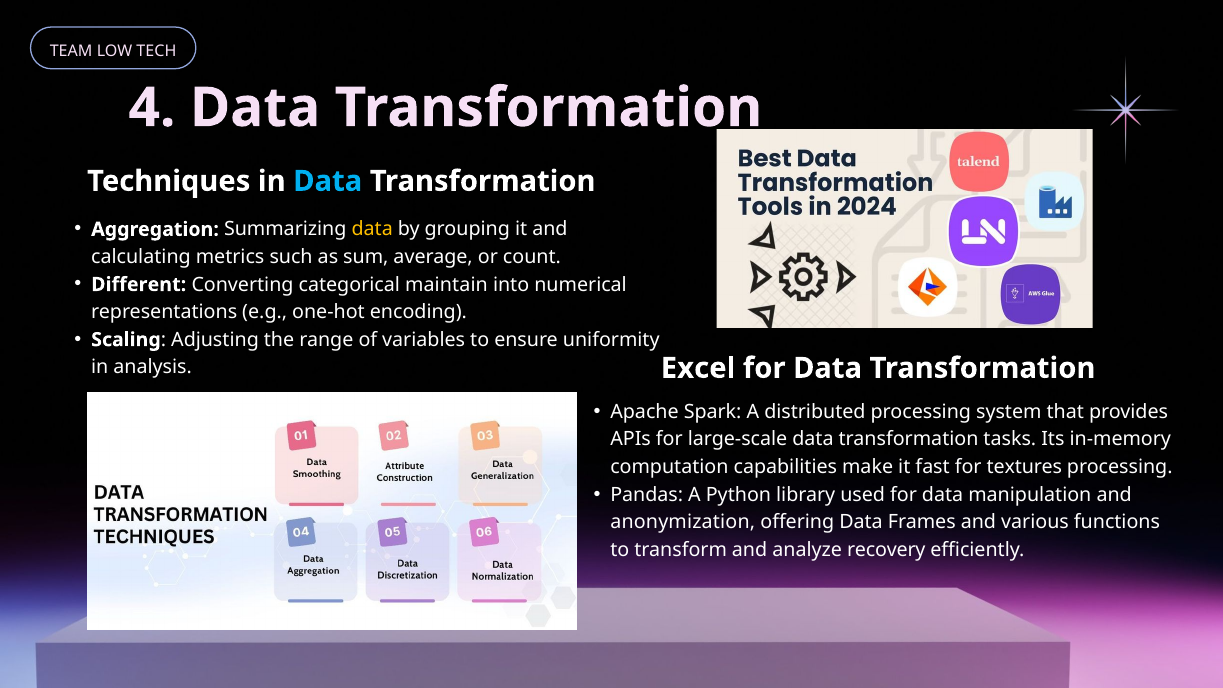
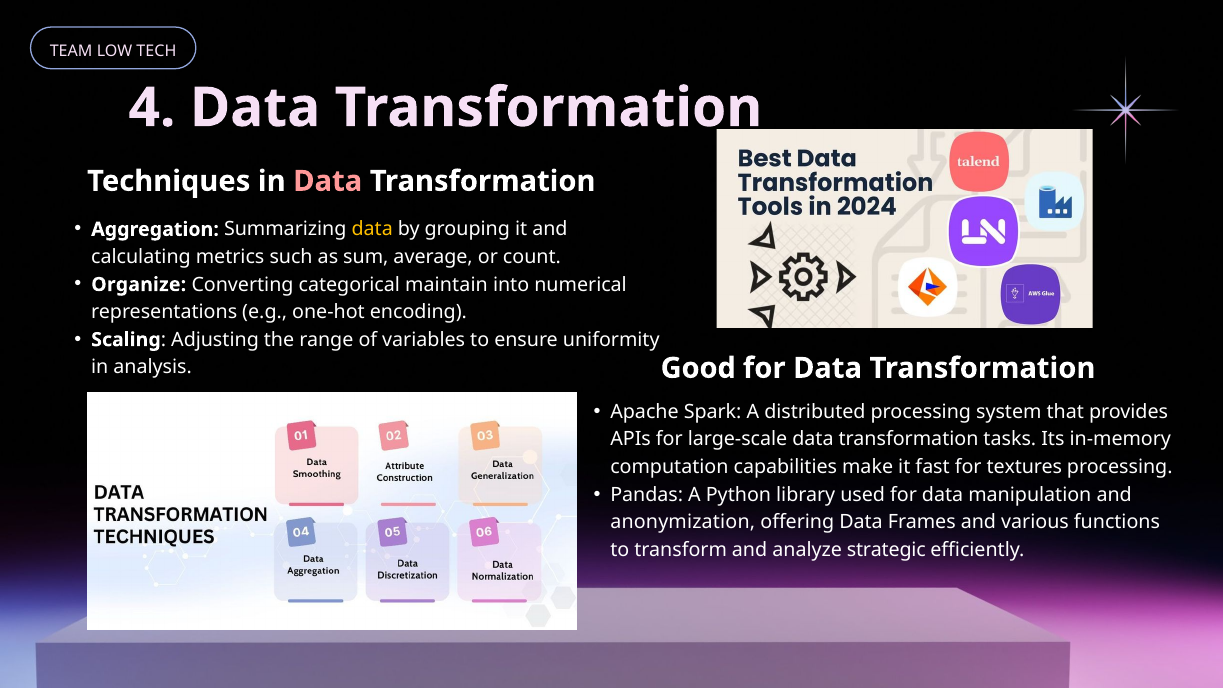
Data at (328, 181) colour: light blue -> pink
Different: Different -> Organize
Excel: Excel -> Good
recovery: recovery -> strategic
